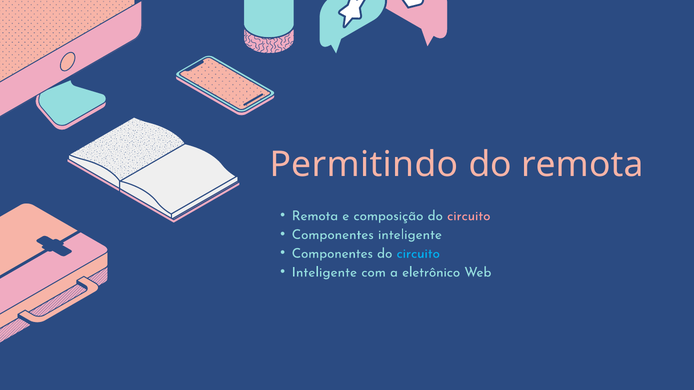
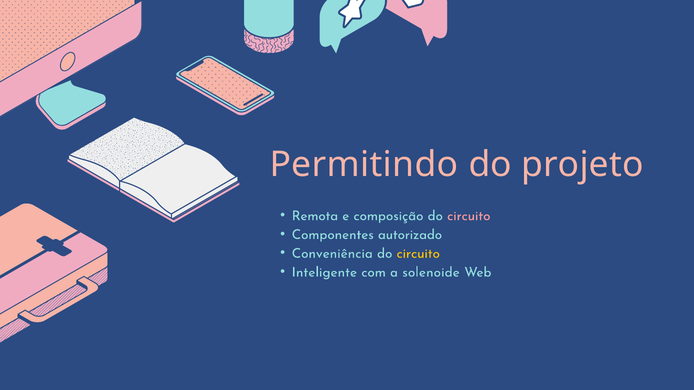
do remota: remota -> projeto
Componentes inteligente: inteligente -> autorizado
Componentes at (332, 254): Componentes -> Conveniência
circuito at (418, 254) colour: light blue -> yellow
eletrônico: eletrônico -> solenoide
